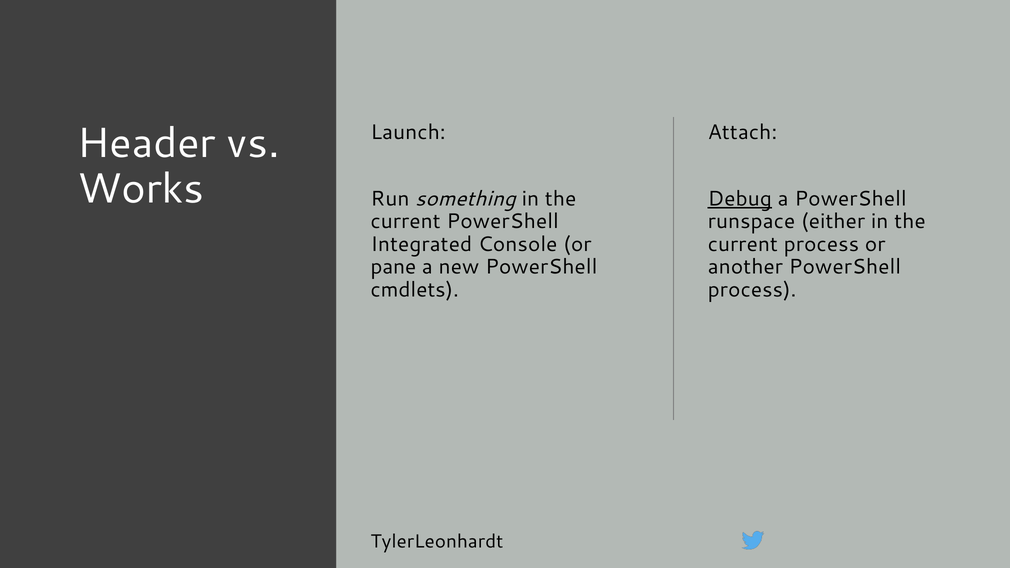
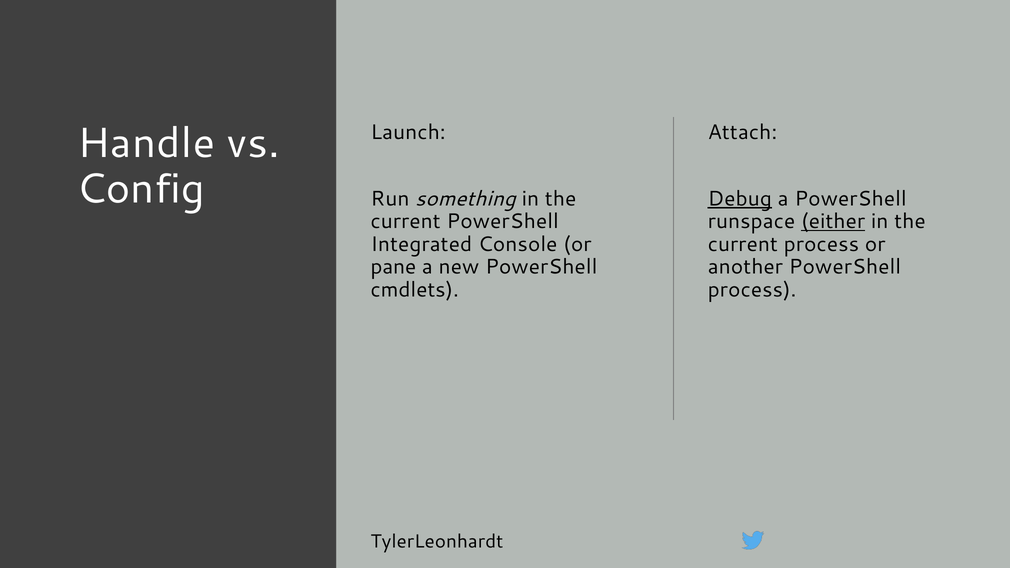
Header: Header -> Handle
Works: Works -> Config
either underline: none -> present
